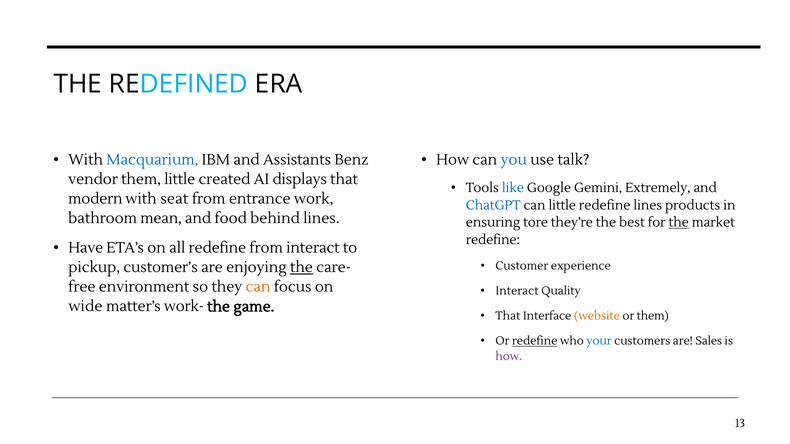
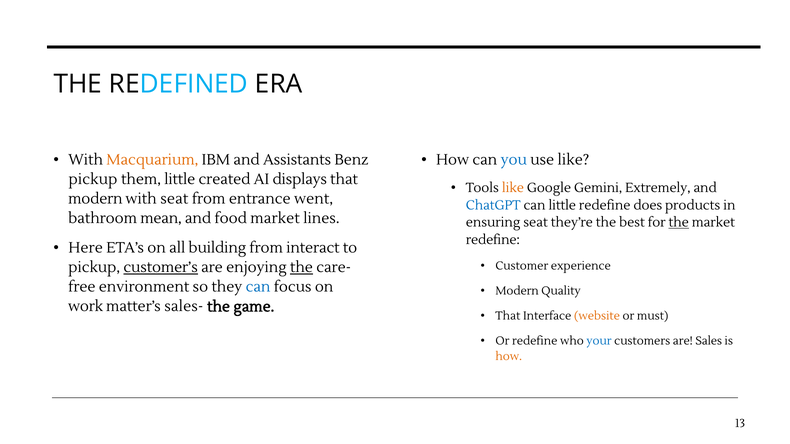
Macquarium colour: blue -> orange
use talk: talk -> like
vendor at (93, 180): vendor -> pickup
like at (513, 188) colour: blue -> orange
work: work -> went
redefine lines: lines -> does
food behind: behind -> market
ensuring tore: tore -> seat
Have: Have -> Here
all redefine: redefine -> building
customer’s underline: none -> present
can at (258, 287) colour: orange -> blue
Interact at (517, 291): Interact -> Modern
wide: wide -> work
work-: work- -> sales-
or them: them -> must
redefine at (535, 341) underline: present -> none
how at (509, 357) colour: purple -> orange
